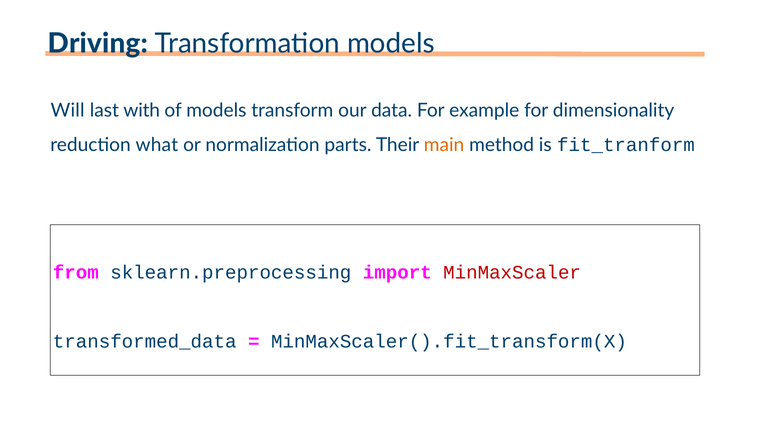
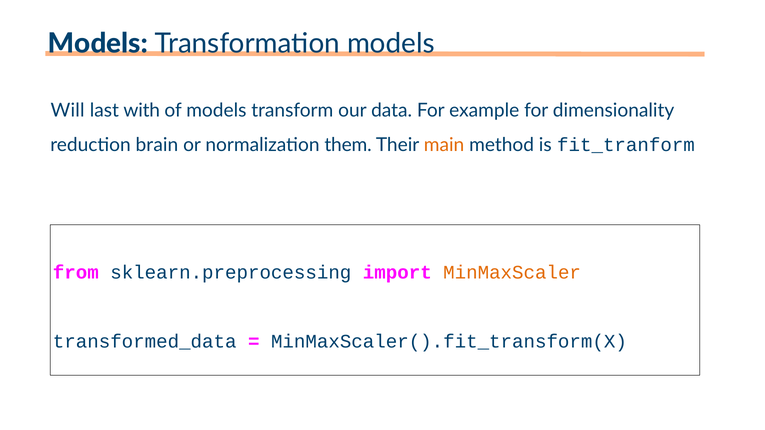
Driving at (98, 44): Driving -> Models
what: what -> brain
parts: parts -> them
MinMaxScaler colour: red -> orange
